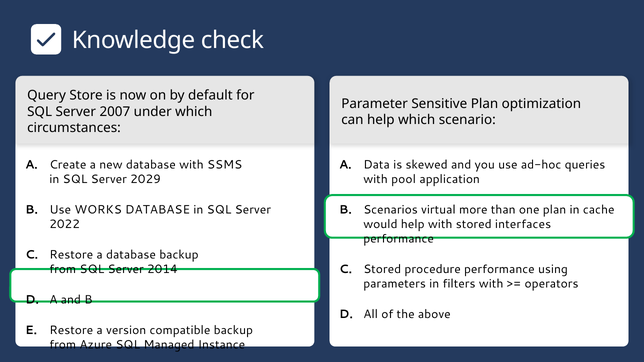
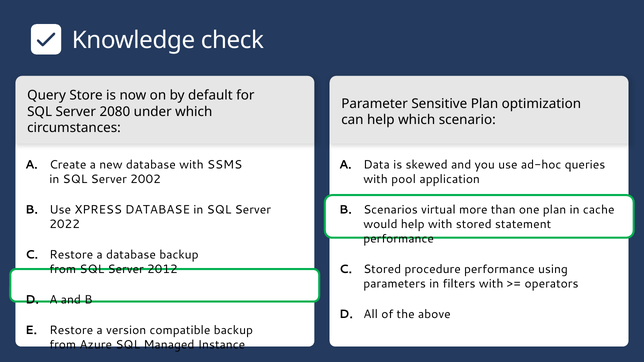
2007: 2007 -> 2080
2029: 2029 -> 2002
WORKS: WORKS -> XPRESS
interfaces: interfaces -> statement
2014: 2014 -> 2012
